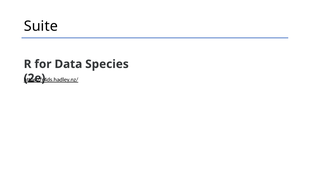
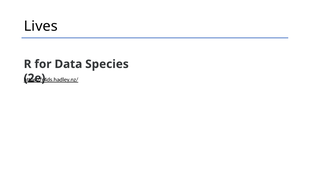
Suite: Suite -> Lives
